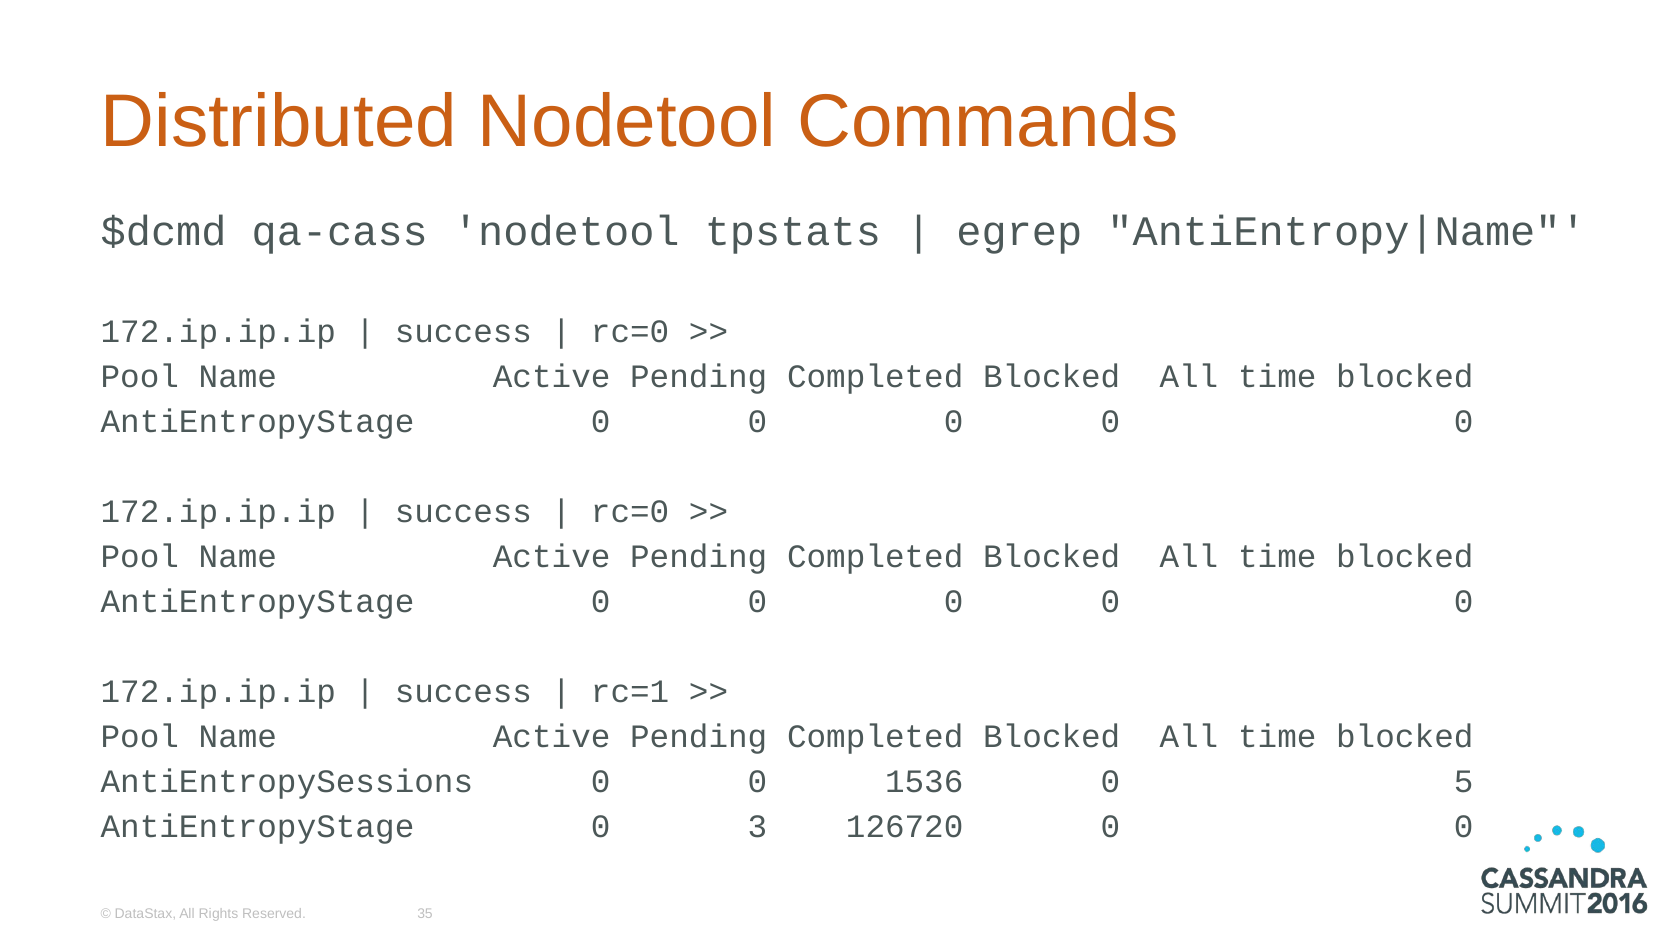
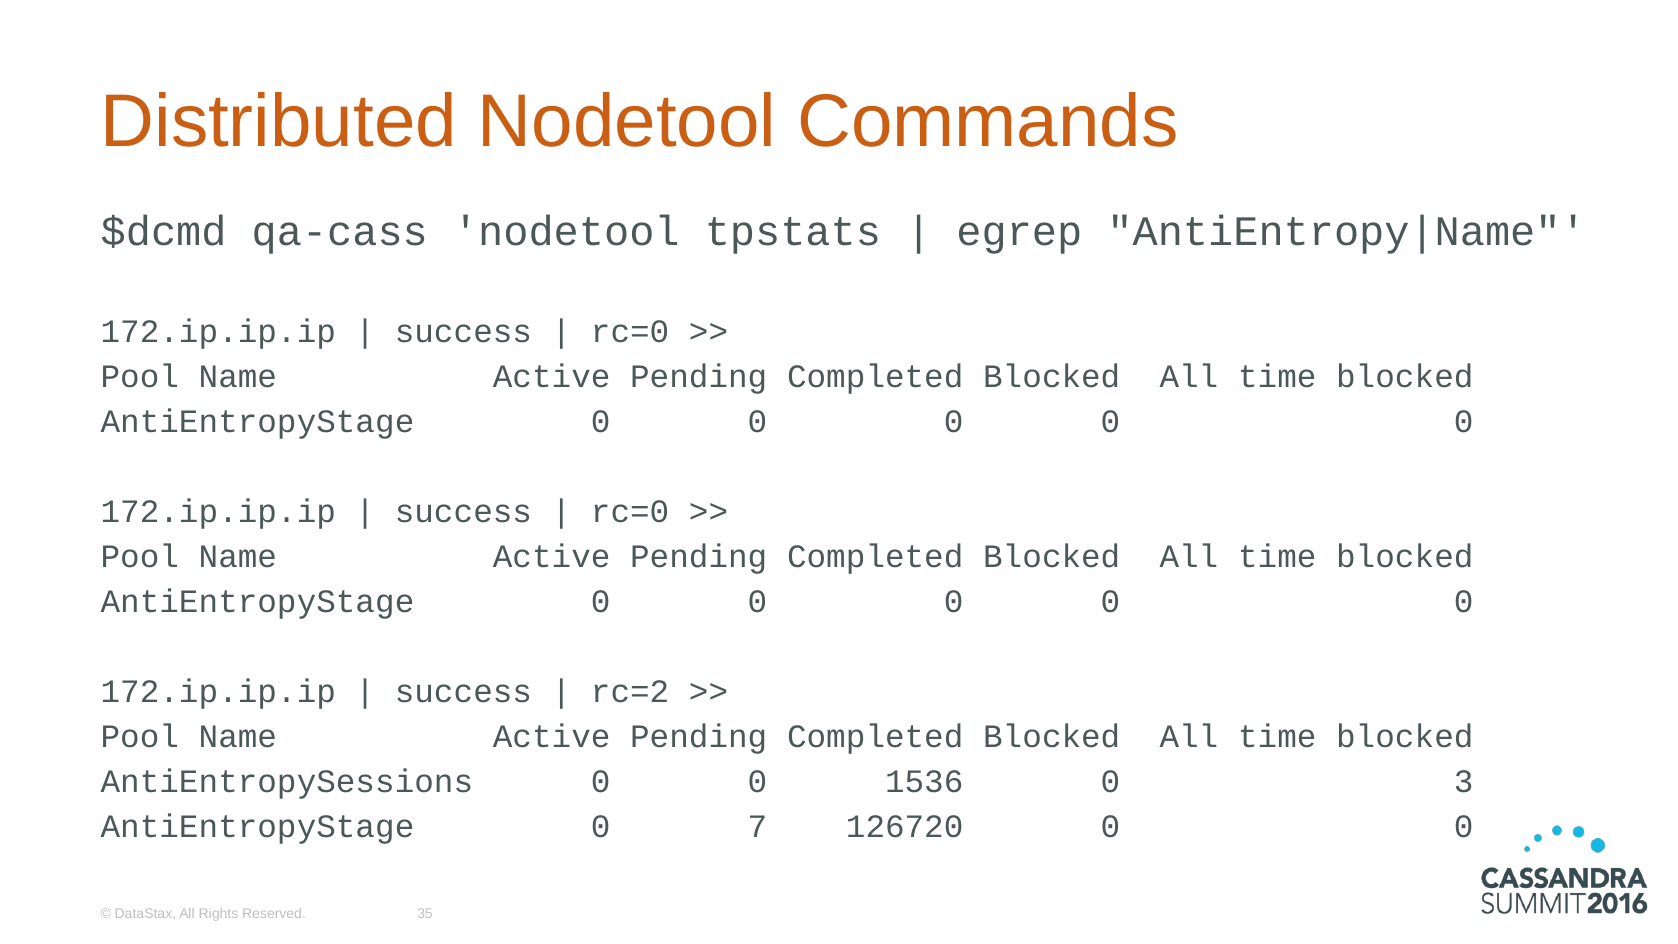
rc=1: rc=1 -> rc=2
5: 5 -> 3
3: 3 -> 7
